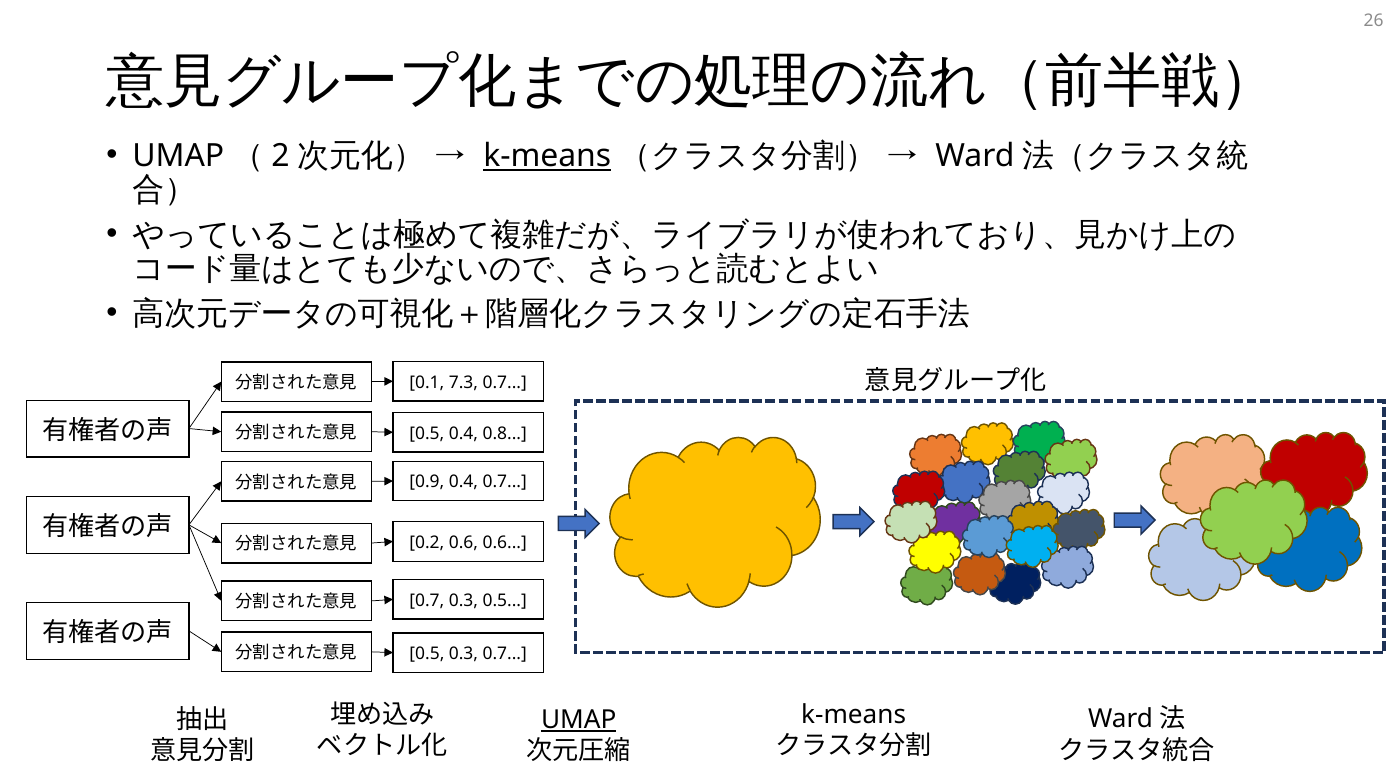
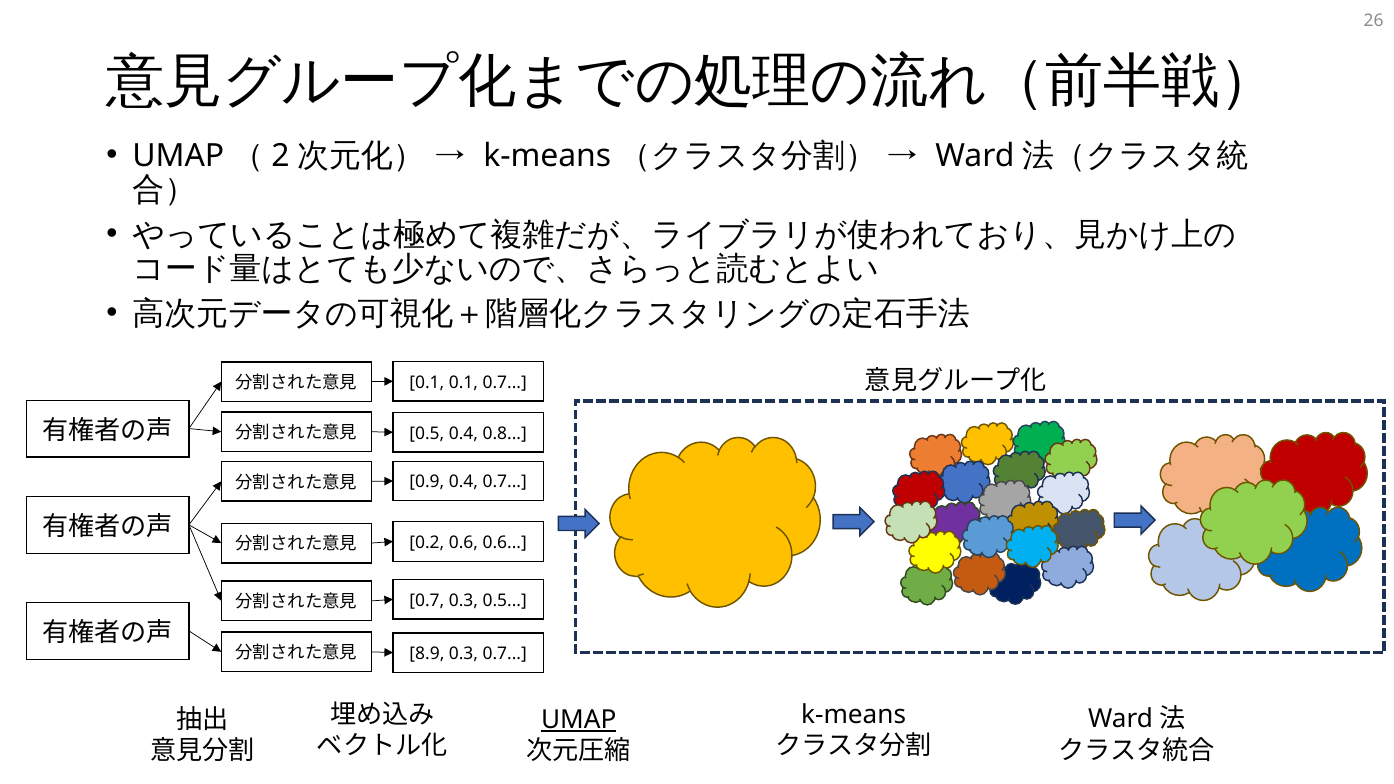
k-means at (547, 156) underline: present -> none
0.1 7.3: 7.3 -> 0.1
0.5 at (427, 654): 0.5 -> 8.9
